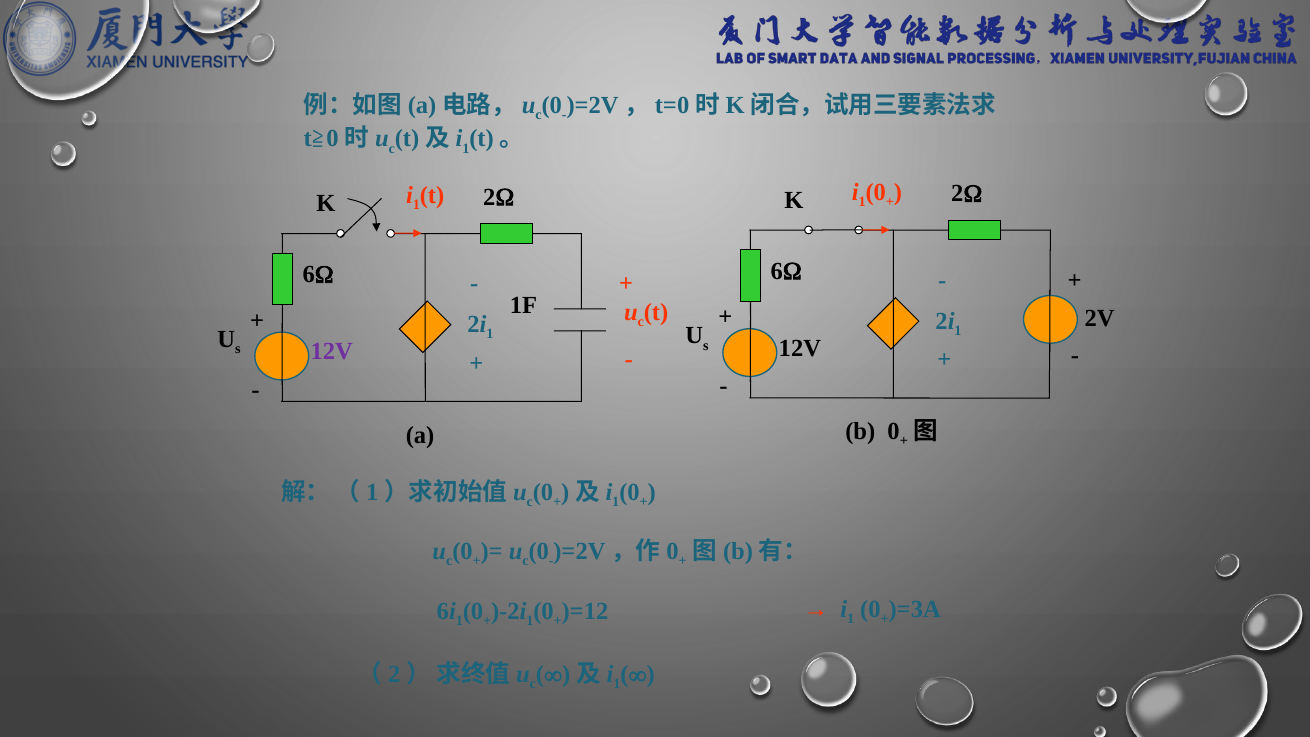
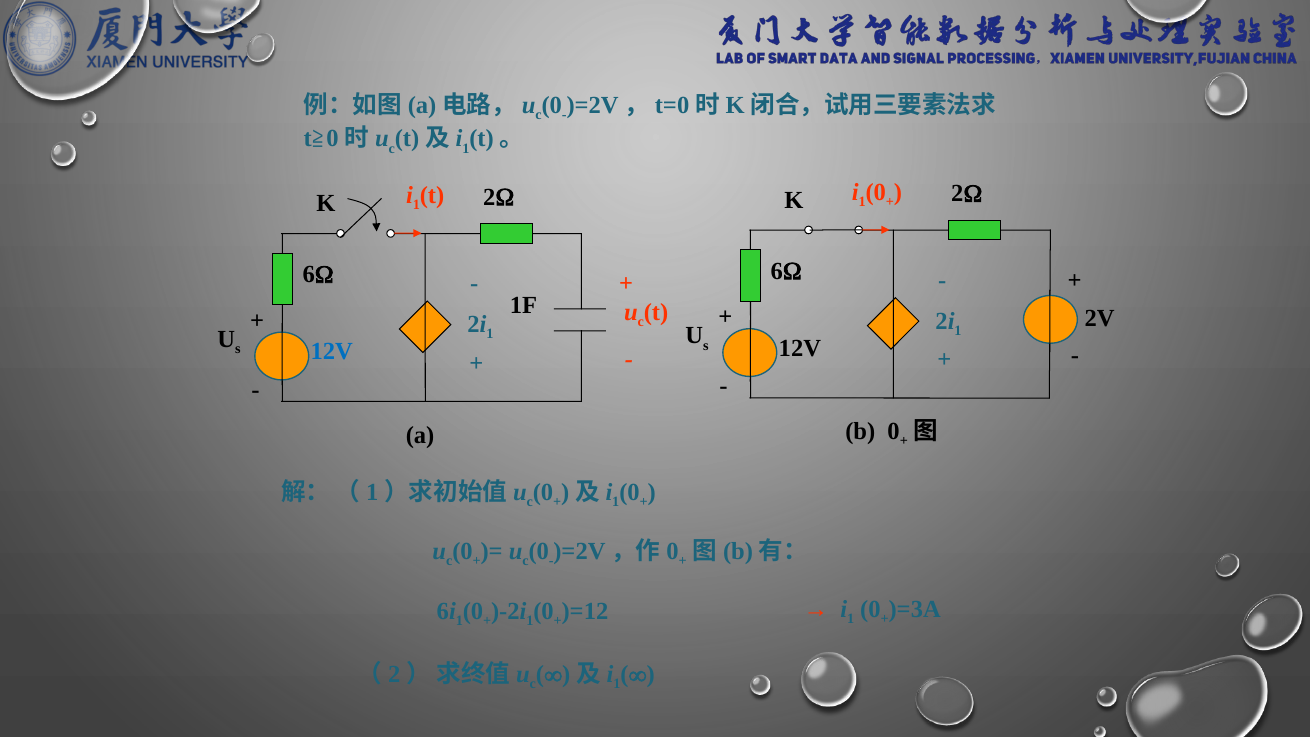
12V at (332, 351) colour: purple -> blue
